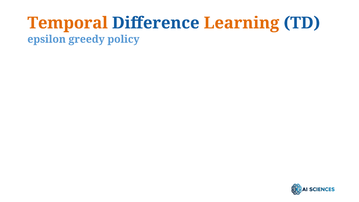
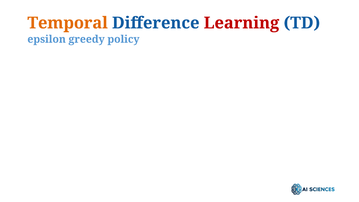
Learning colour: orange -> red
